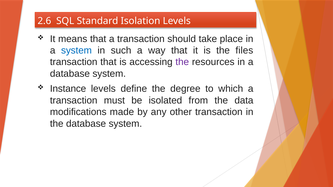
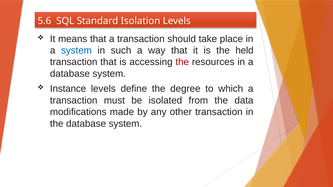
2.6: 2.6 -> 5.6
files: files -> held
the at (182, 62) colour: purple -> red
